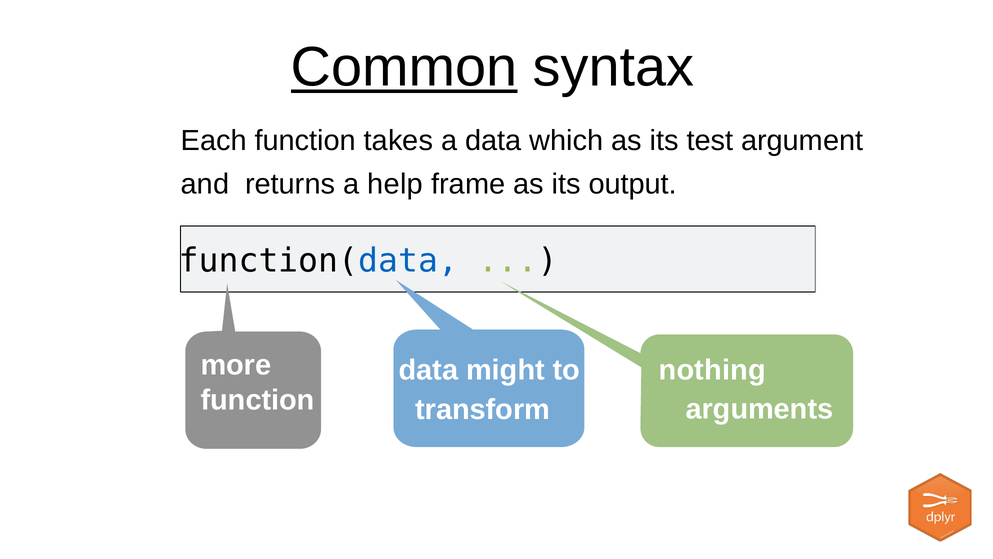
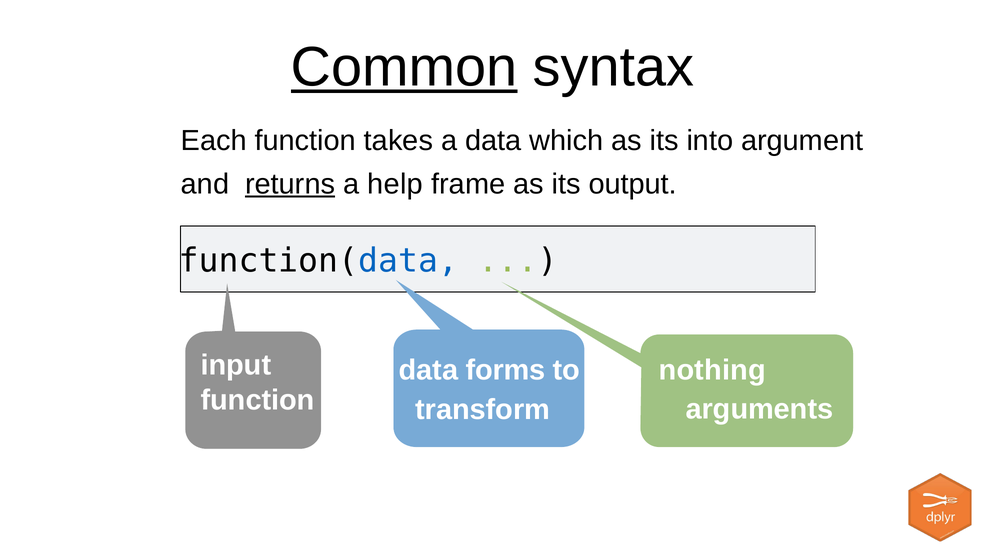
test: test -> into
returns underline: none -> present
more: more -> input
might: might -> forms
